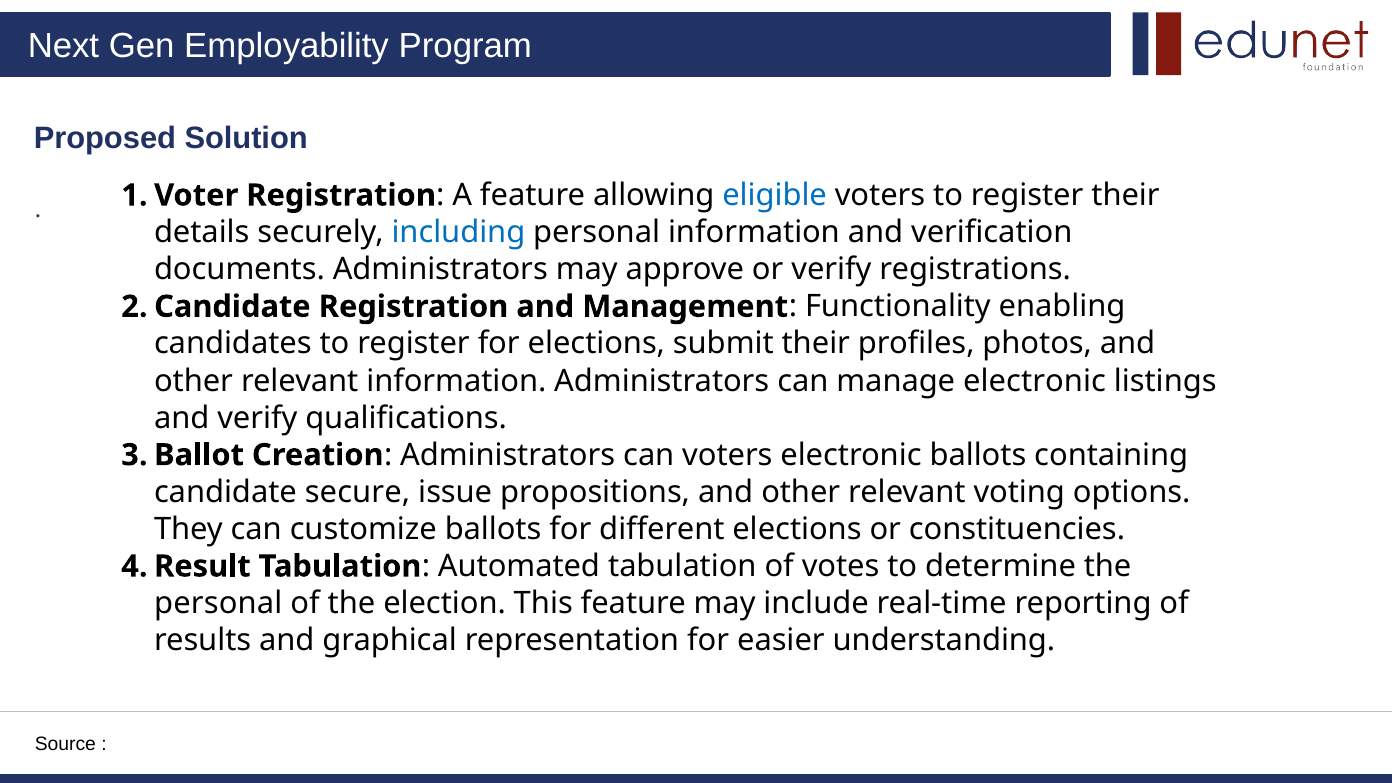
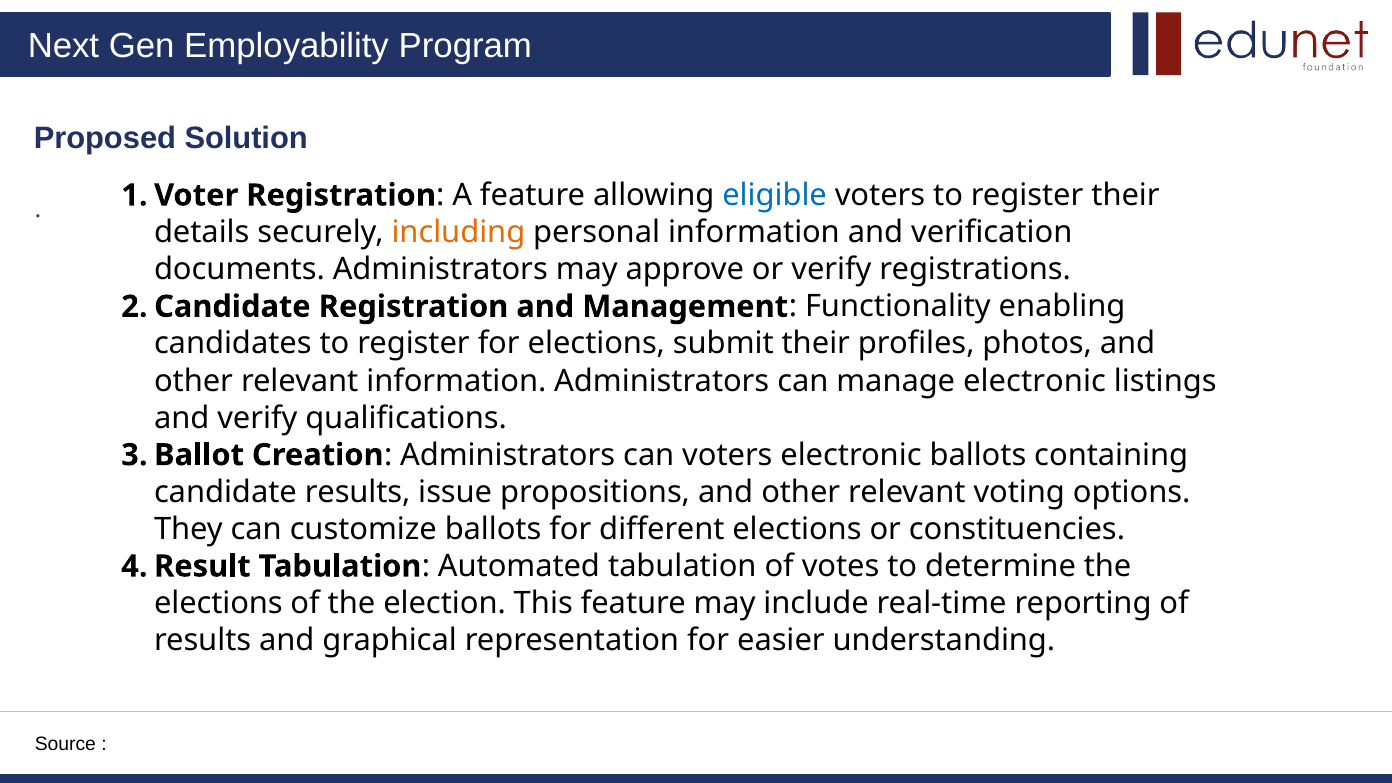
including colour: blue -> orange
candidate secure: secure -> results
personal at (218, 603): personal -> elections
